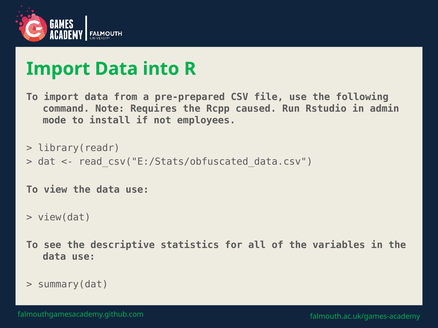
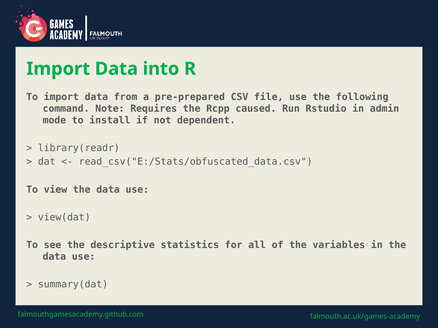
employees: employees -> dependent
